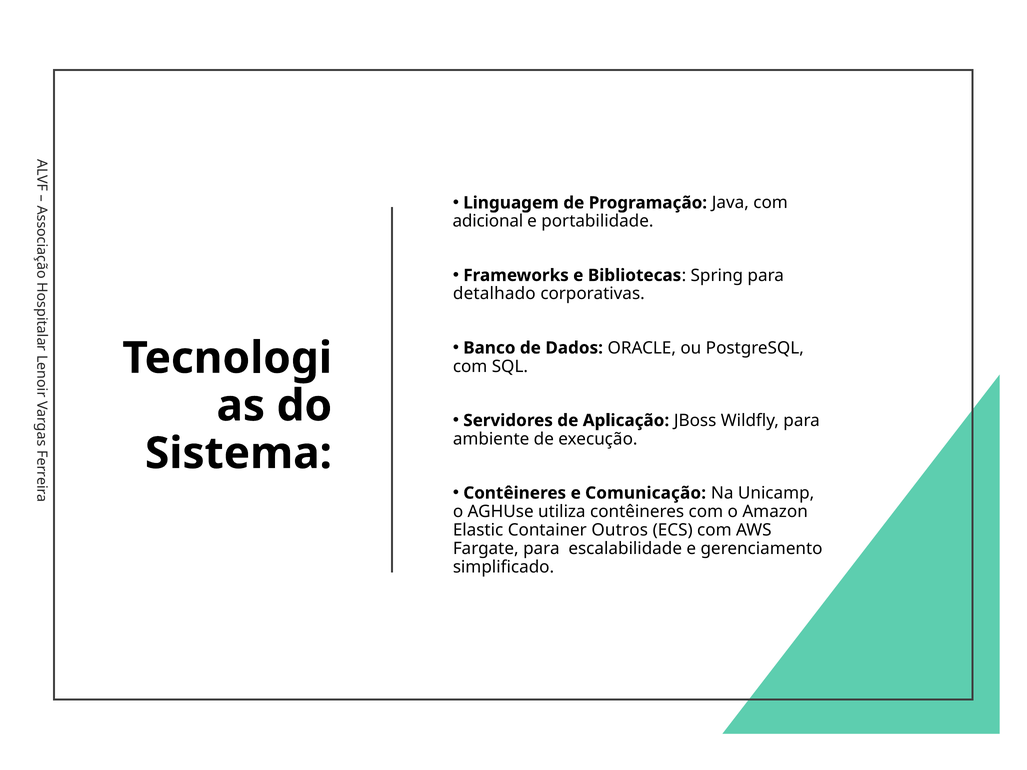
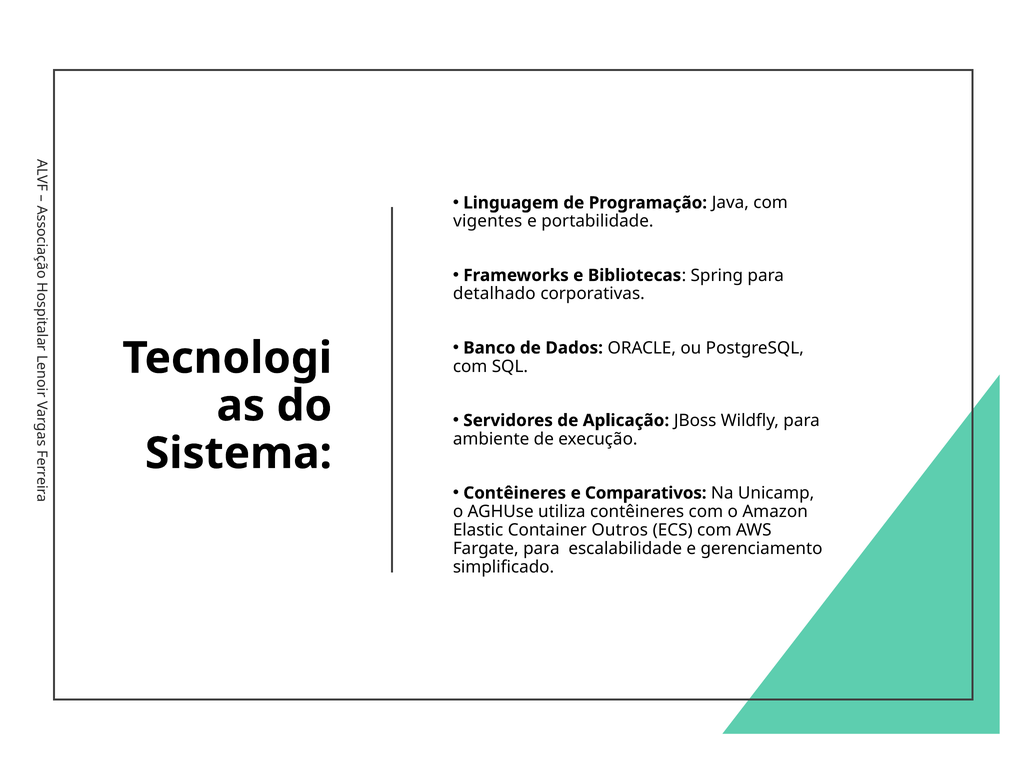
adicional: adicional -> vigentes
Comunicação: Comunicação -> Comparativos
